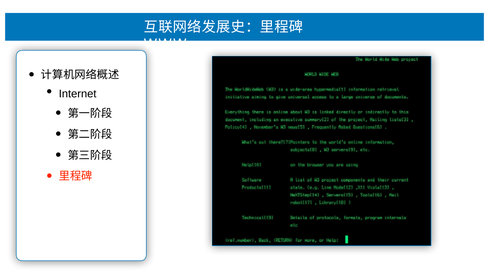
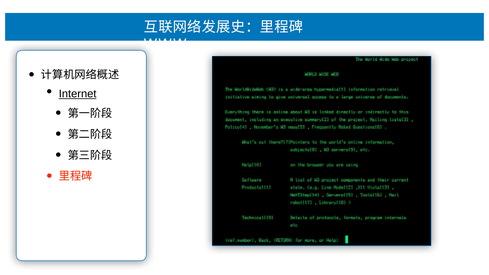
Internet underline: none -> present
